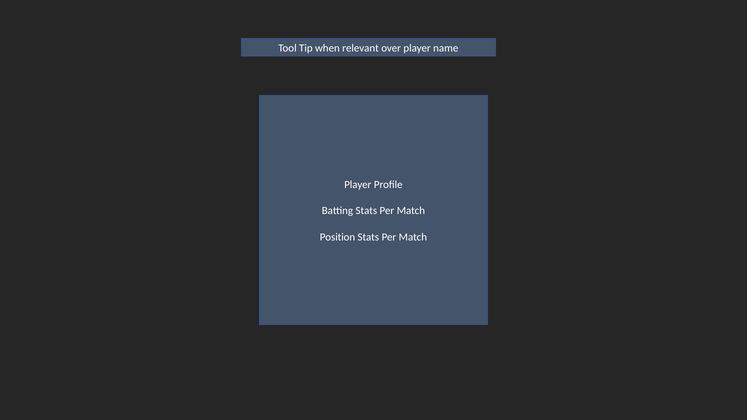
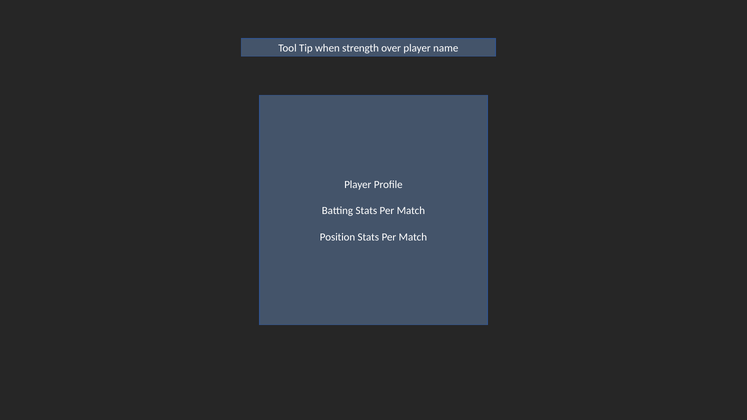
relevant: relevant -> strength
